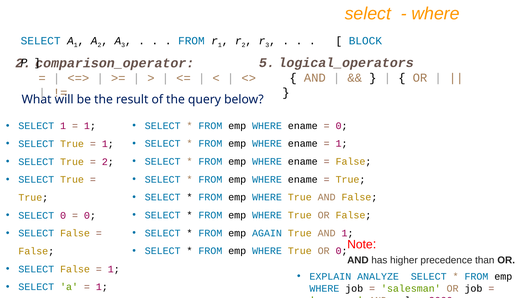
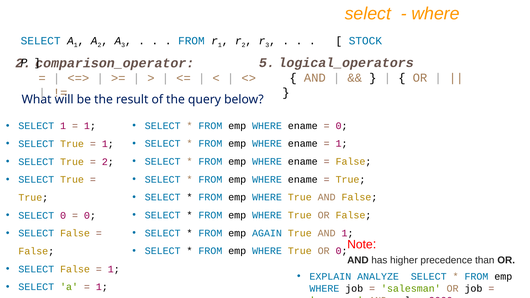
BLOCK: BLOCK -> STOCK
